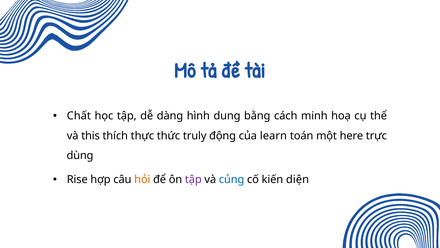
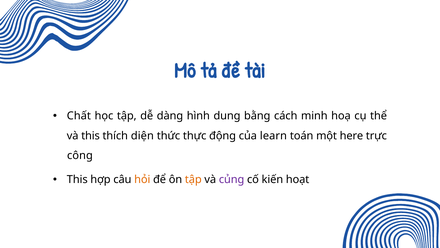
thực: thực -> diện
truly: truly -> thực
dùng: dùng -> công
Rise at (77, 179): Rise -> This
tập at (193, 179) colour: purple -> orange
củng colour: blue -> purple
diện: diện -> hoạt
